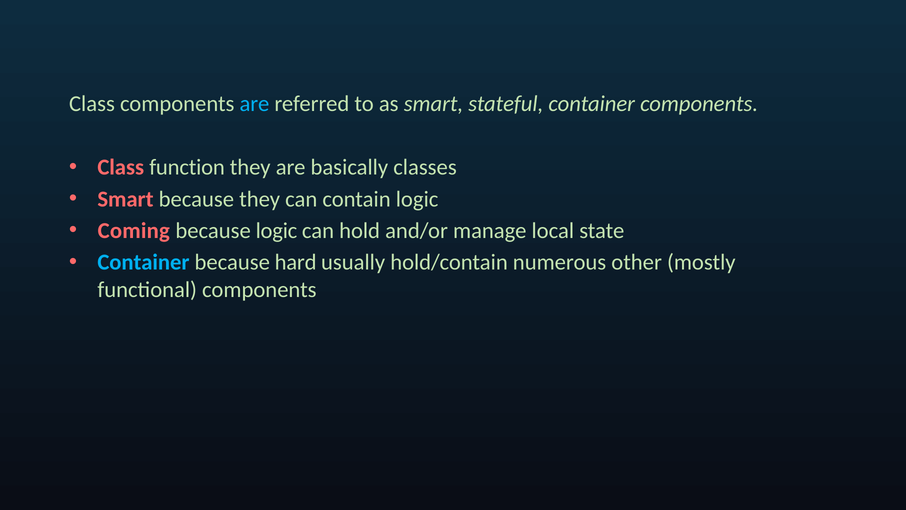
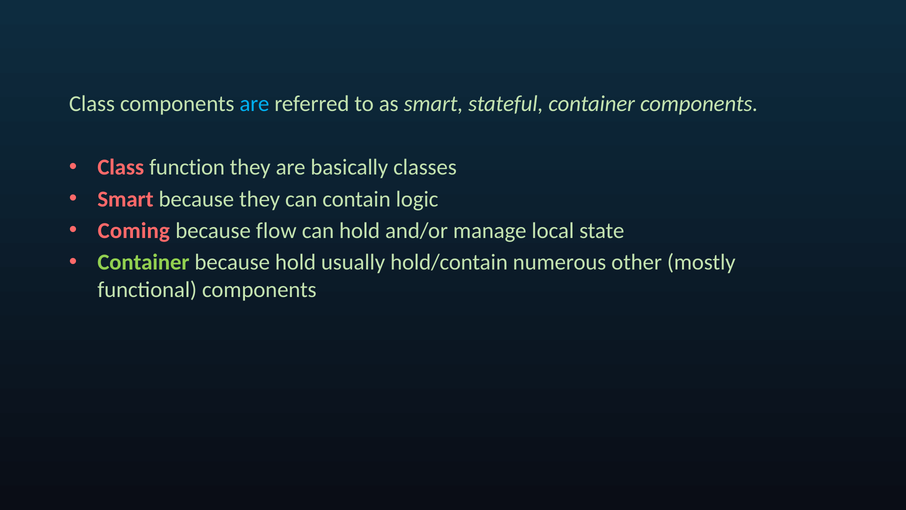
because logic: logic -> flow
Container at (143, 262) colour: light blue -> light green
because hard: hard -> hold
